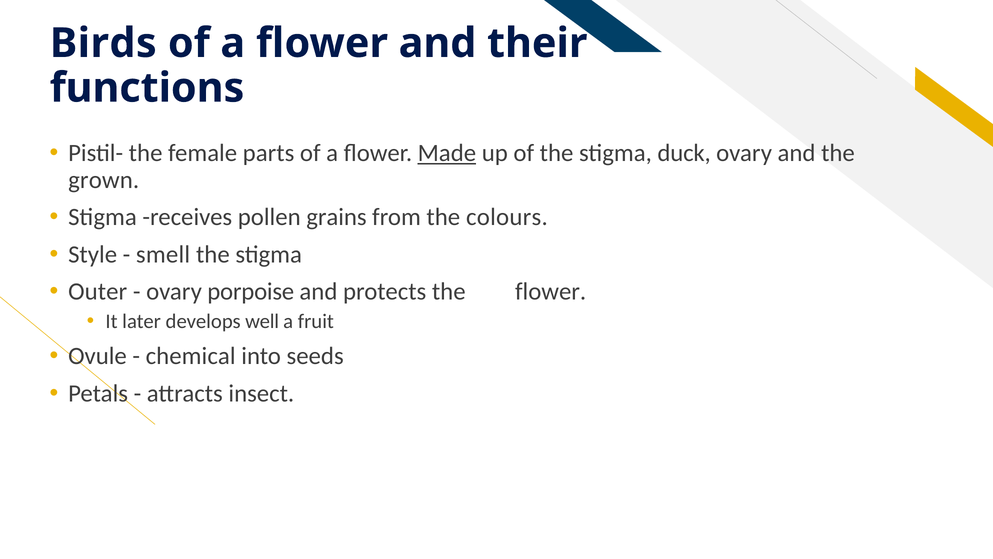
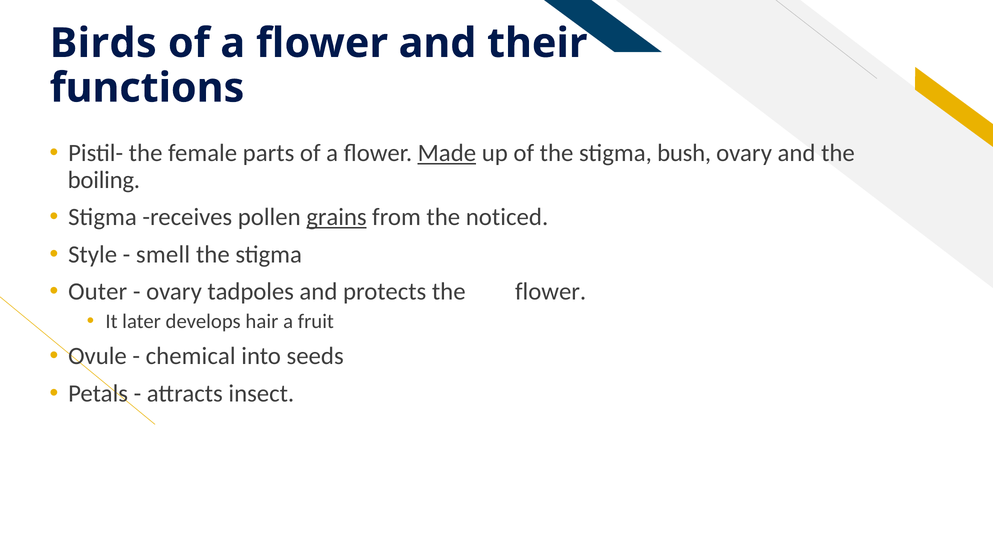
duck: duck -> bush
grown: grown -> boiling
grains underline: none -> present
colours: colours -> noticed
porpoise: porpoise -> tadpoles
well: well -> hair
